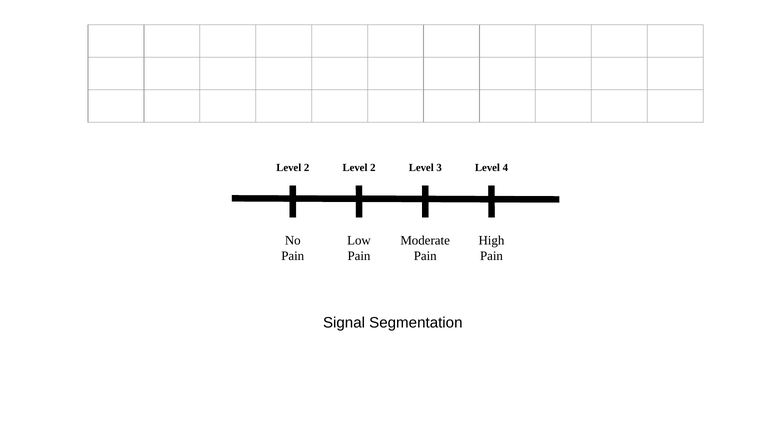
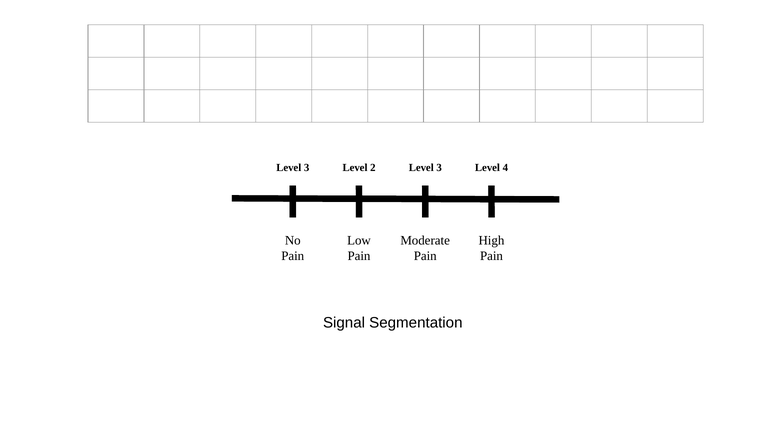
2 at (307, 167): 2 -> 3
